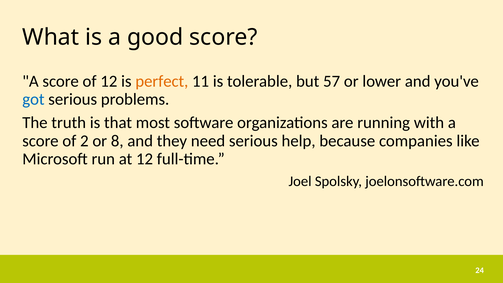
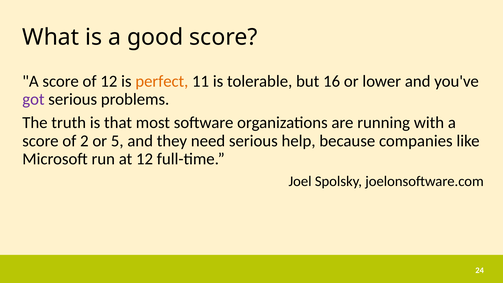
57: 57 -> 16
got colour: blue -> purple
8: 8 -> 5
